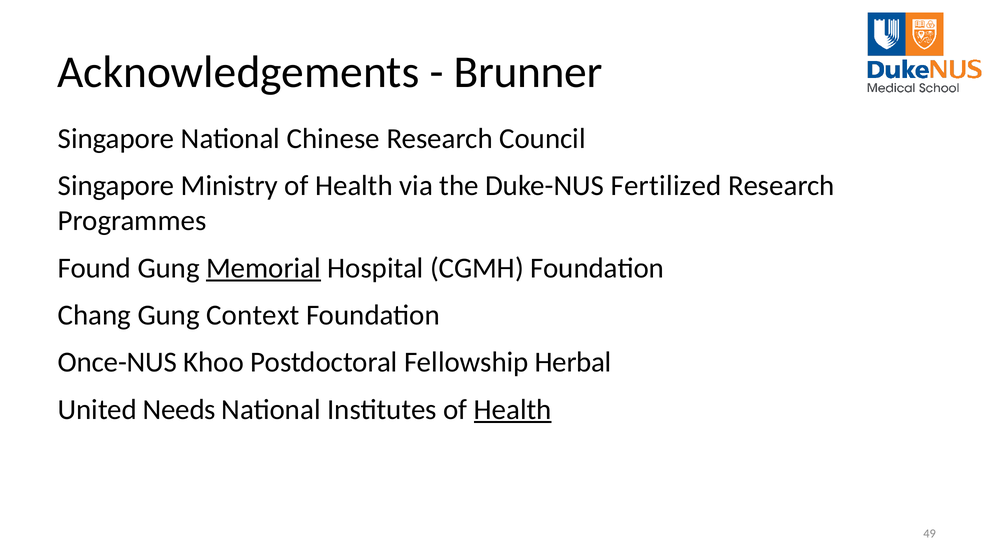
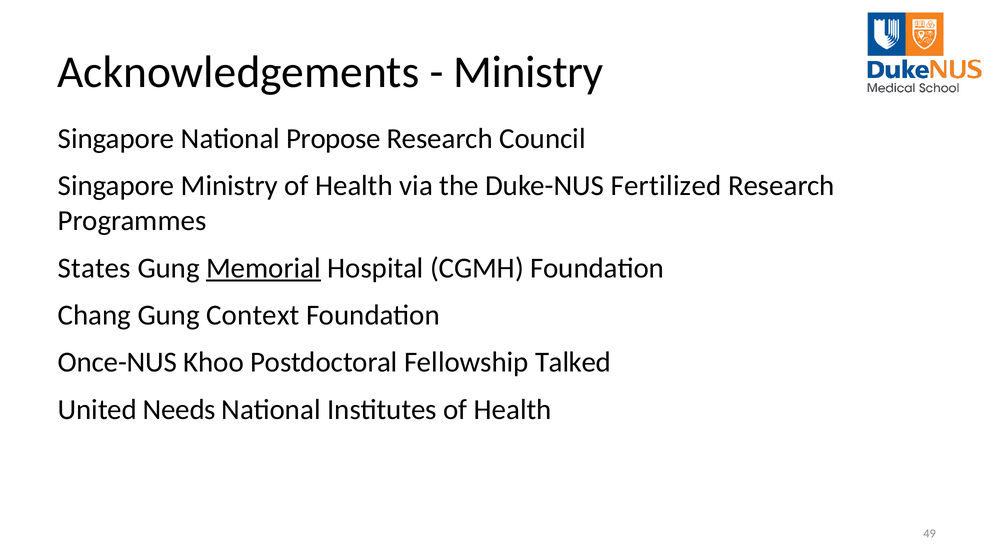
Brunner at (528, 72): Brunner -> Ministry
Chinese: Chinese -> Propose
Found: Found -> States
Herbal: Herbal -> Talked
Health at (513, 409) underline: present -> none
